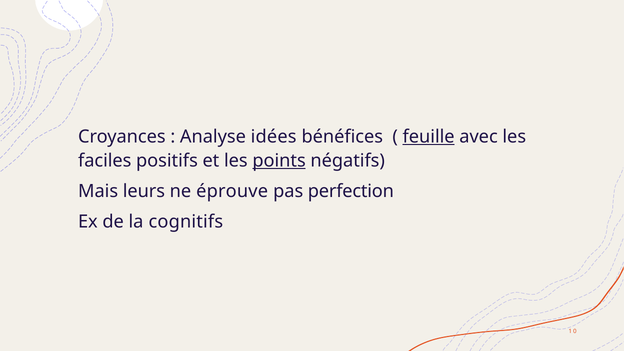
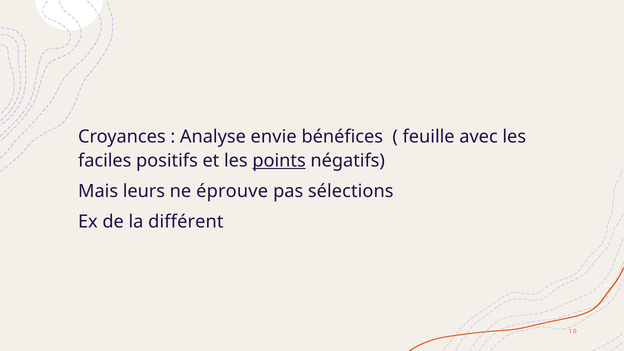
idées: idées -> envie
feuille underline: present -> none
perfection: perfection -> sélections
cognitifs: cognitifs -> différent
